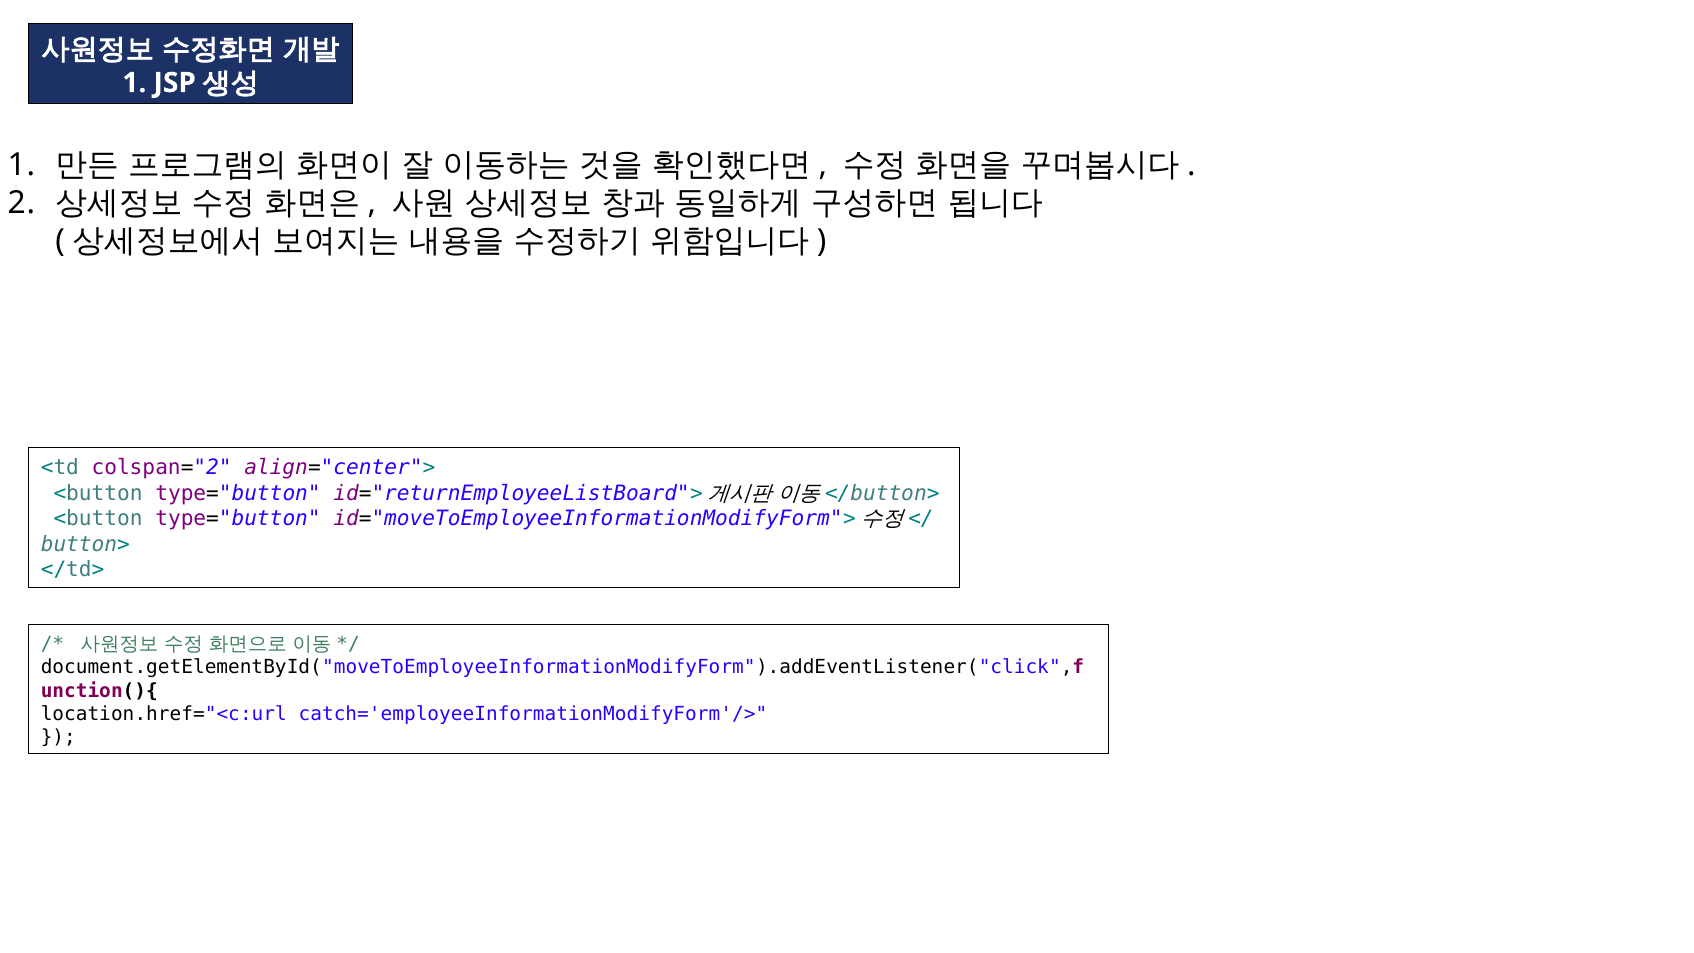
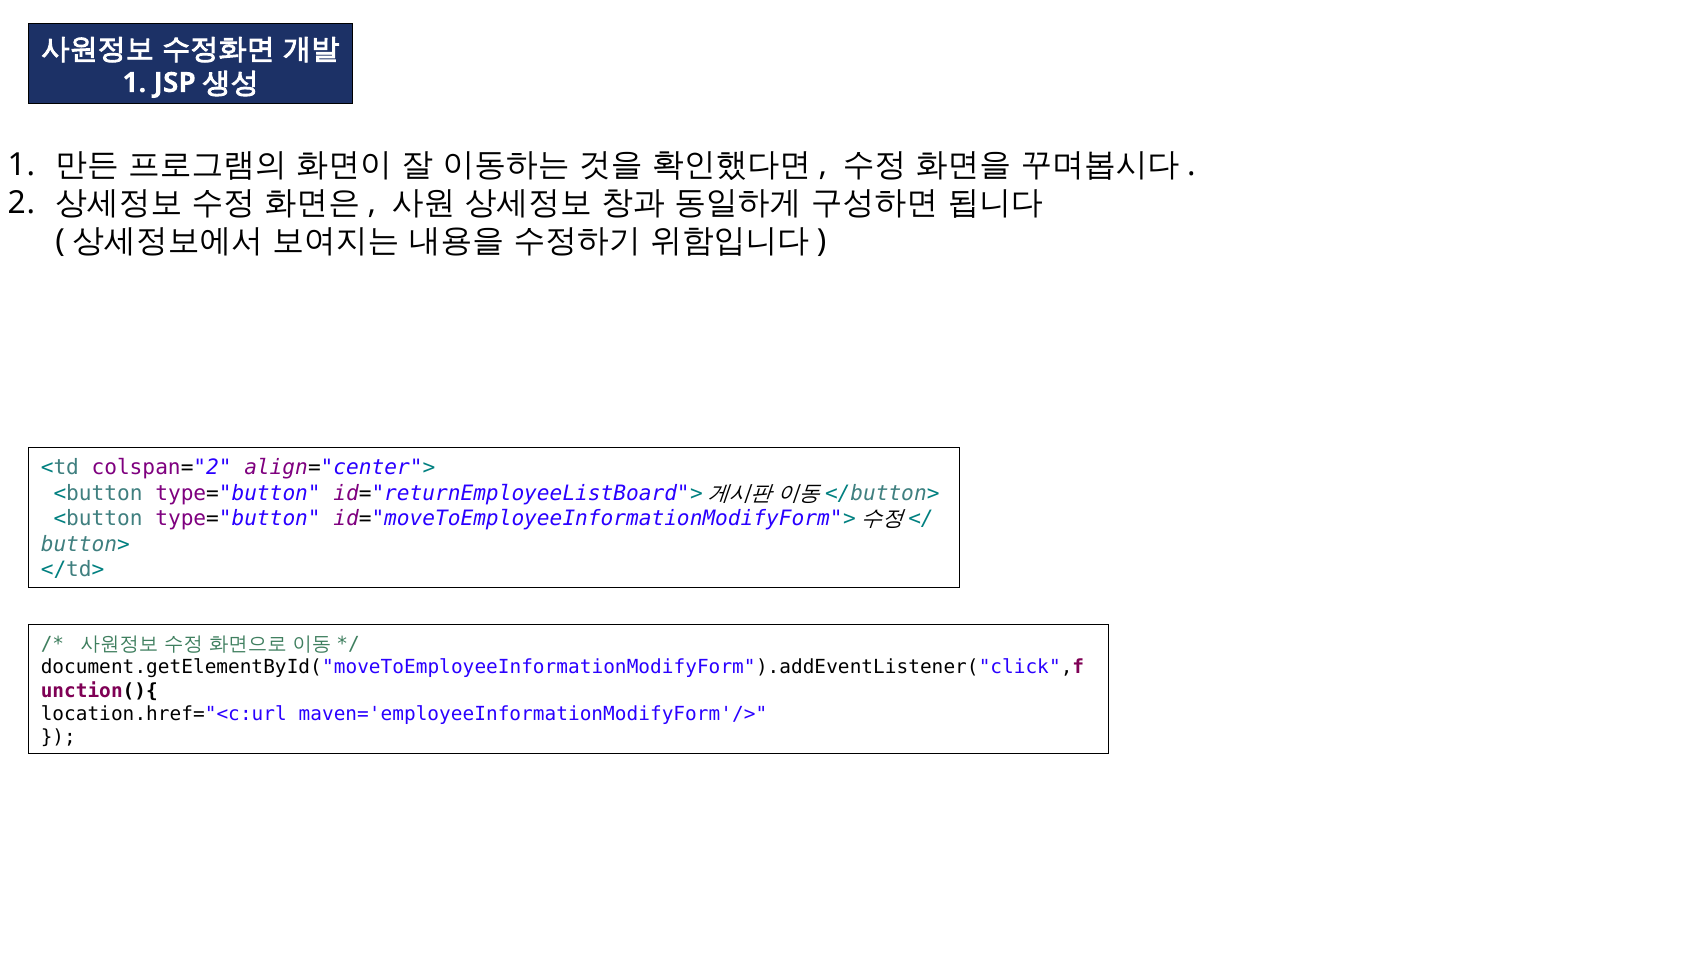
catch='employeeInformationModifyForm'/>: catch='employeeInformationModifyForm'/> -> maven='employeeInformationModifyForm'/>
